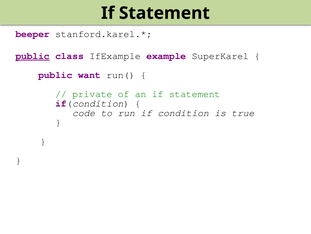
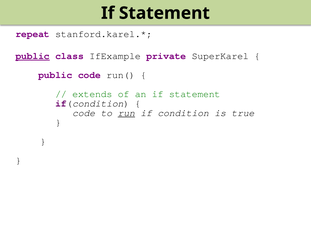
beeper: beeper -> repeat
example: example -> private
public want: want -> code
private: private -> extends
run underline: none -> present
